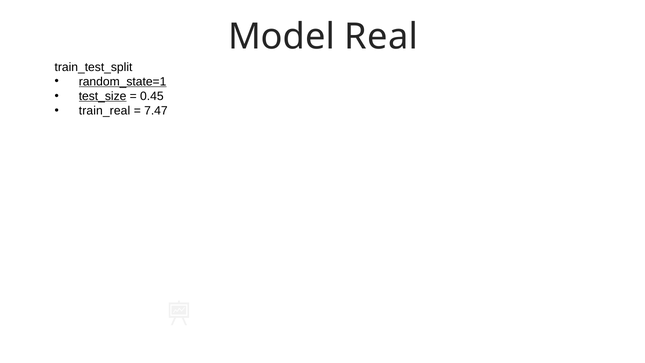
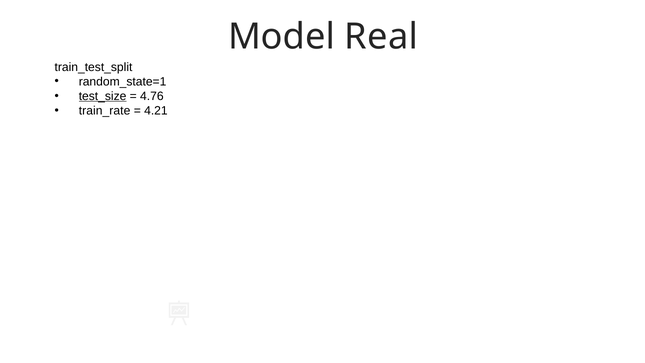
random_state=1 underline: present -> none
0.45: 0.45 -> 4.76
train_real: train_real -> train_rate
7.47: 7.47 -> 4.21
